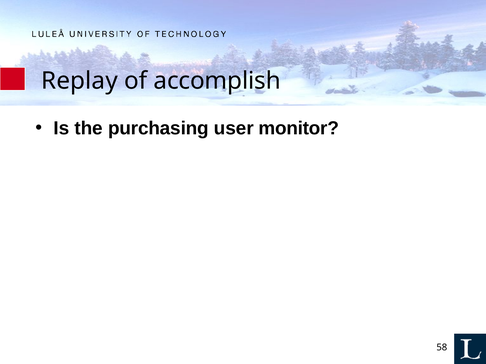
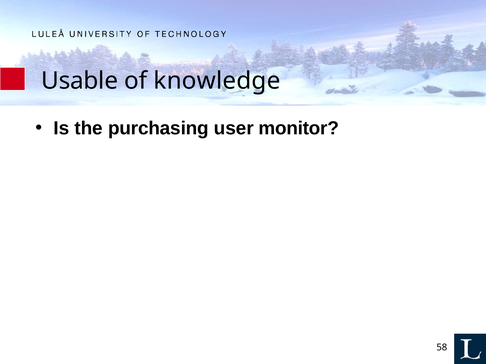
Replay: Replay -> Usable
accomplish: accomplish -> knowledge
